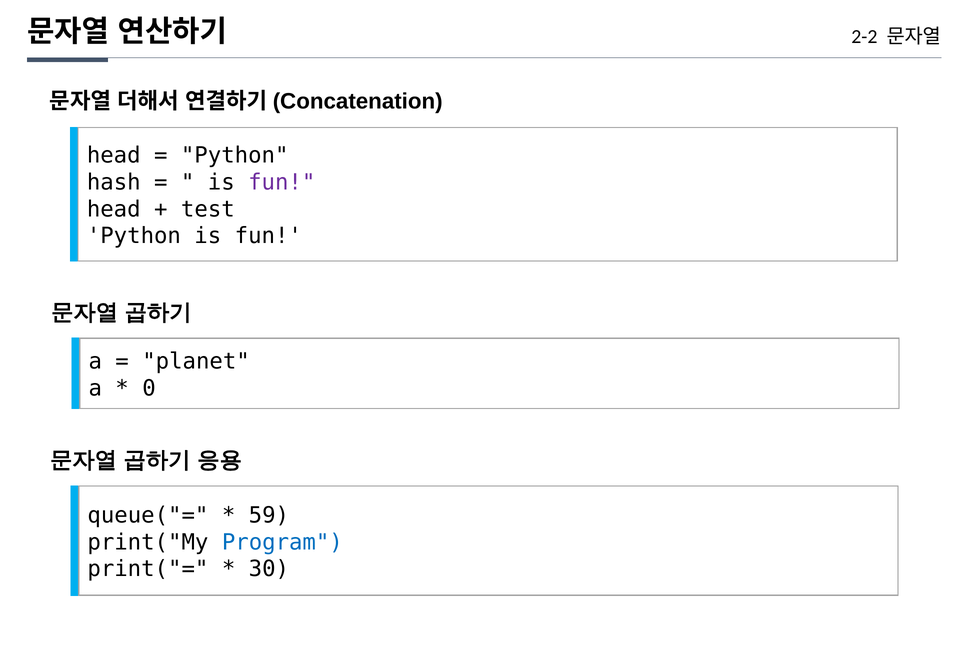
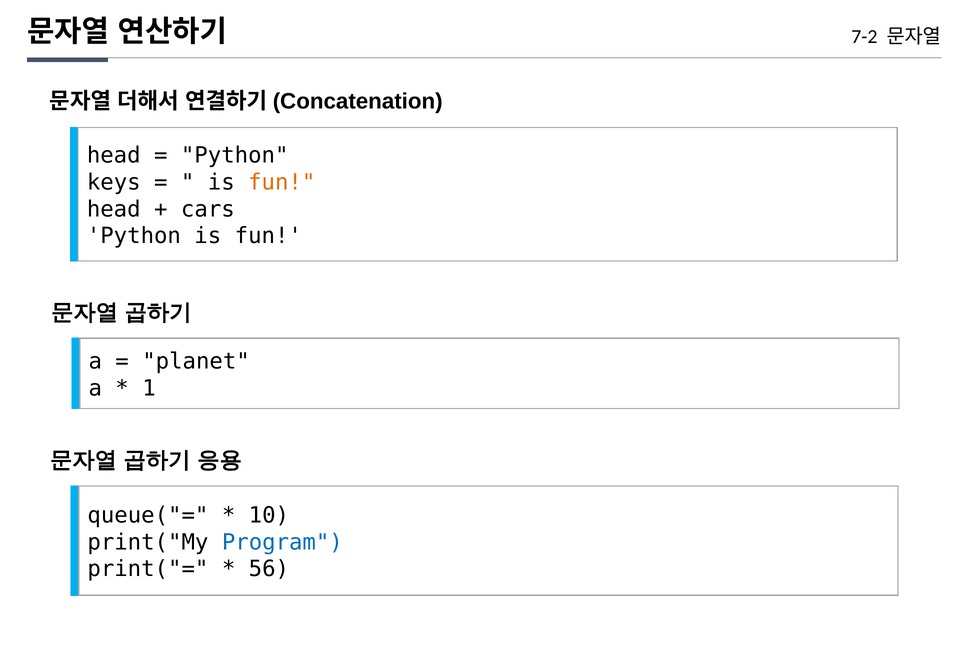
2-2: 2-2 -> 7-2
hash: hash -> keys
fun at (282, 182) colour: purple -> orange
test: test -> cars
0: 0 -> 1
59: 59 -> 10
30: 30 -> 56
